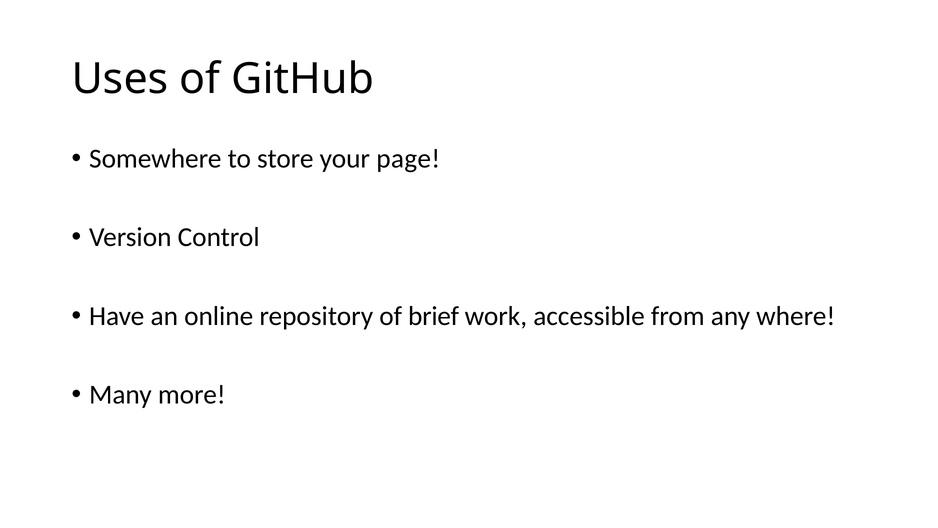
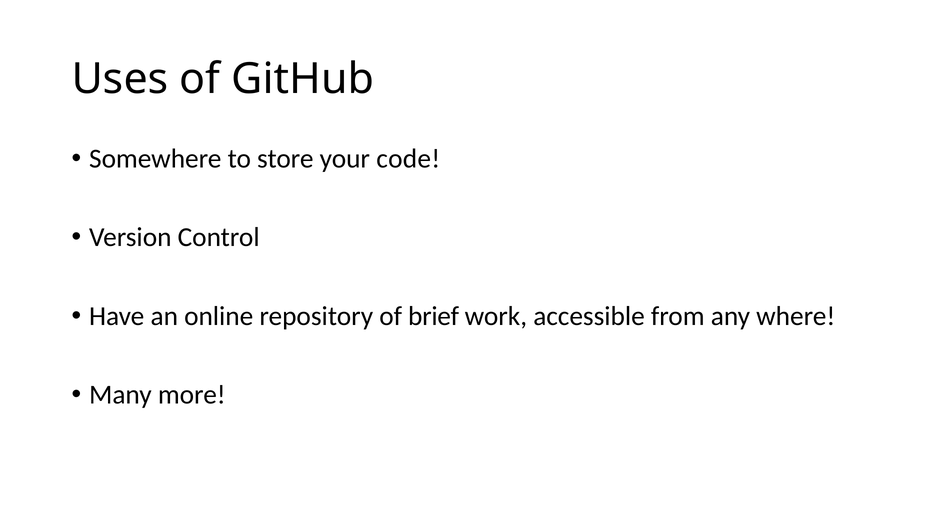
page: page -> code
